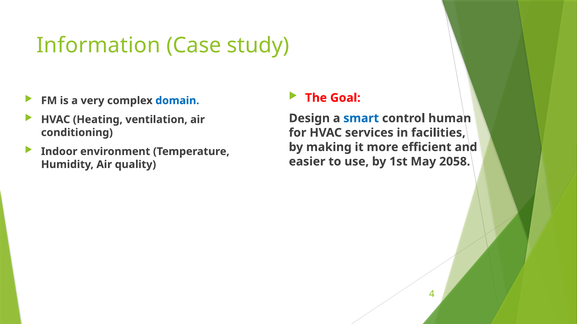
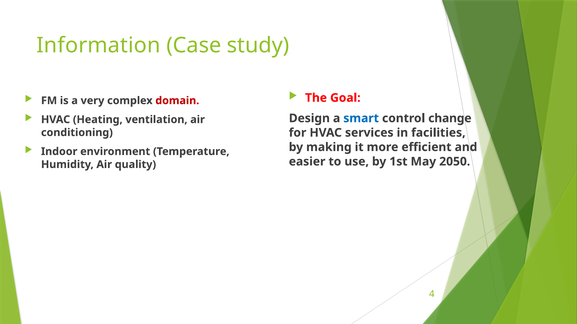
domain colour: blue -> red
human: human -> change
2058: 2058 -> 2050
